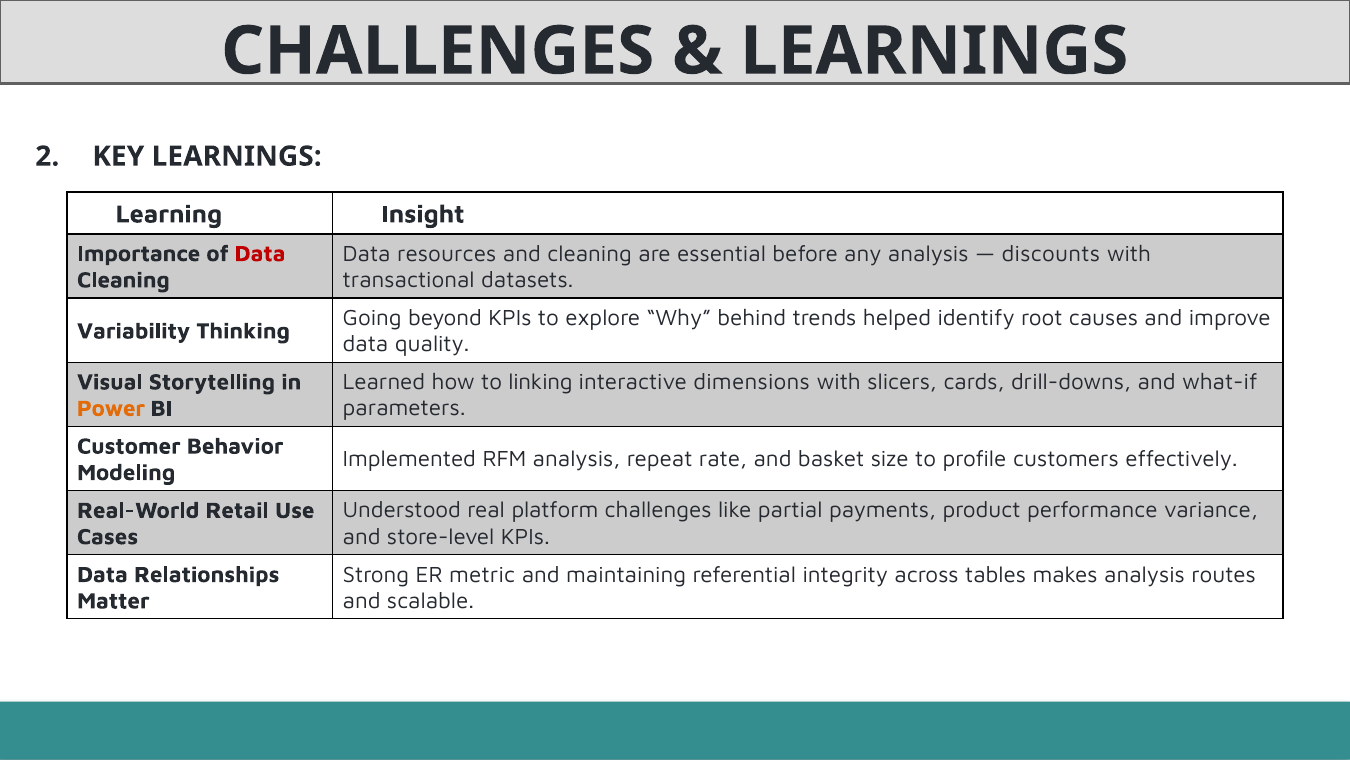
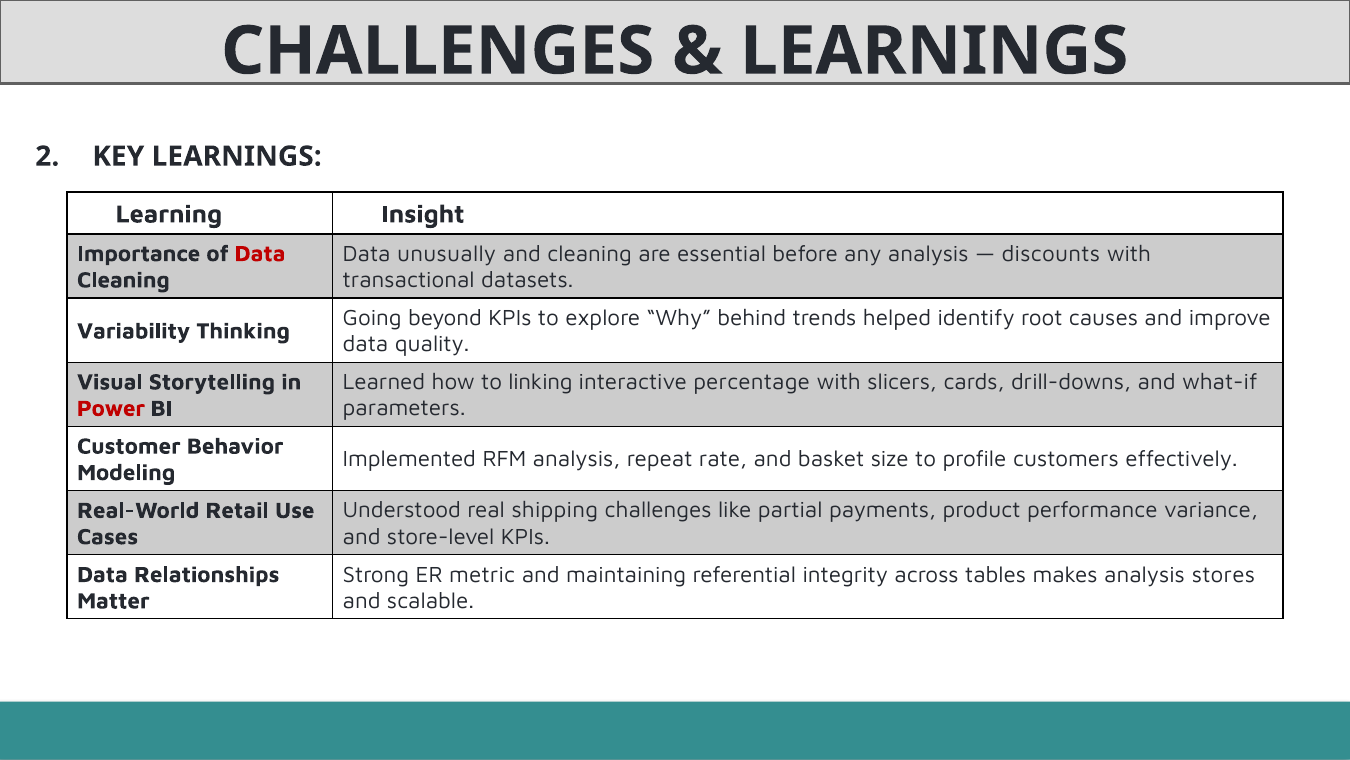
resources: resources -> unusually
dimensions: dimensions -> percentage
Power colour: orange -> red
platform: platform -> shipping
routes: routes -> stores
